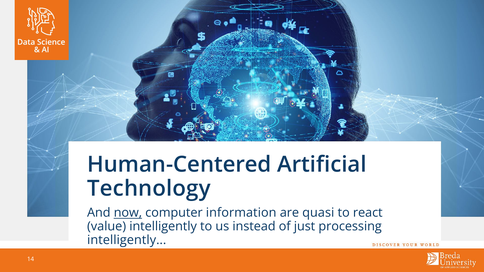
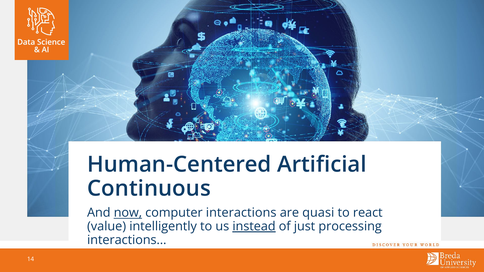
Technology: Technology -> Continuous
computer information: information -> interactions
instead underline: none -> present
intelligently at (127, 240): intelligently -> interactions
